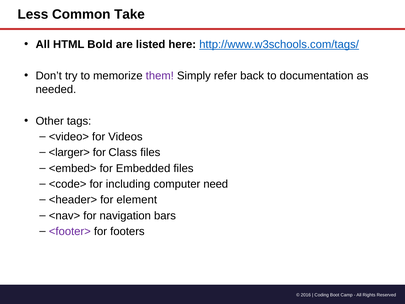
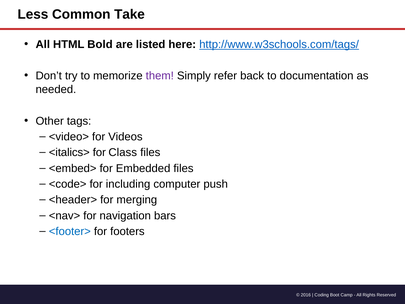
<larger>: <larger> -> <italics>
need: need -> push
element: element -> merging
<footer> colour: purple -> blue
